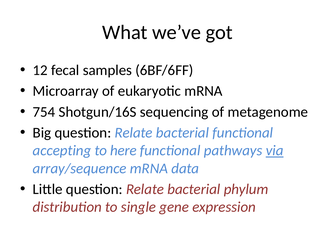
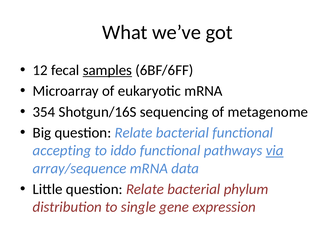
samples underline: none -> present
754: 754 -> 354
here: here -> iddo
